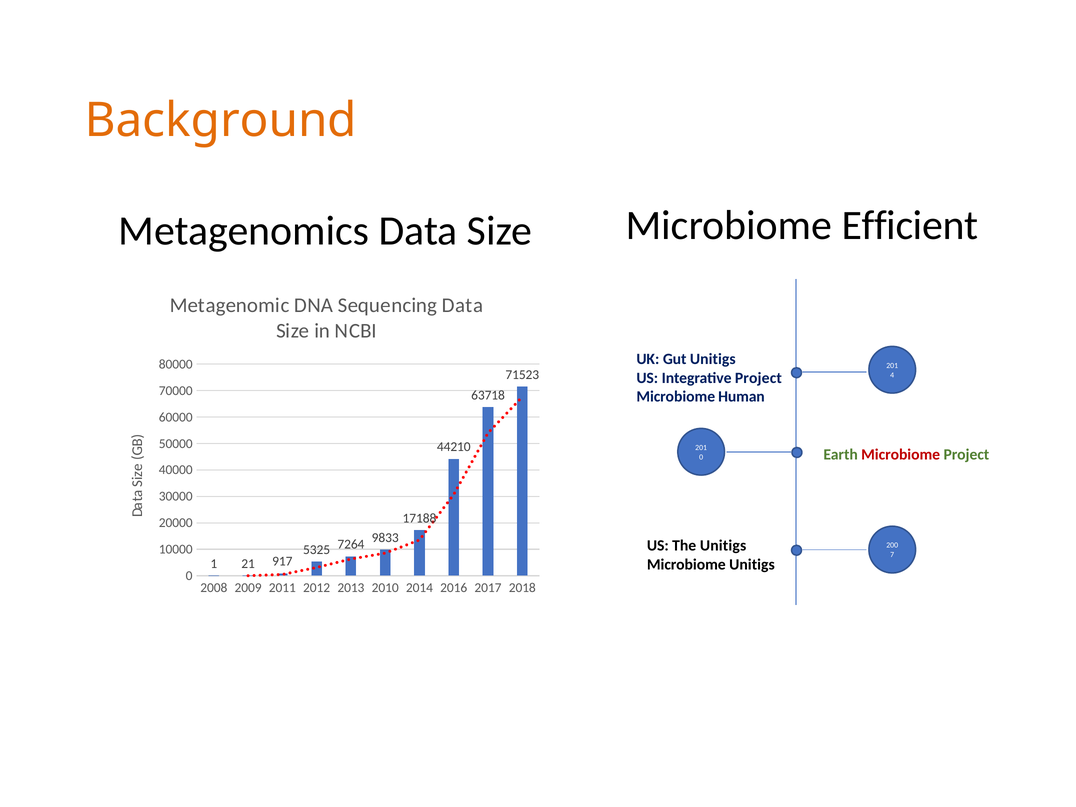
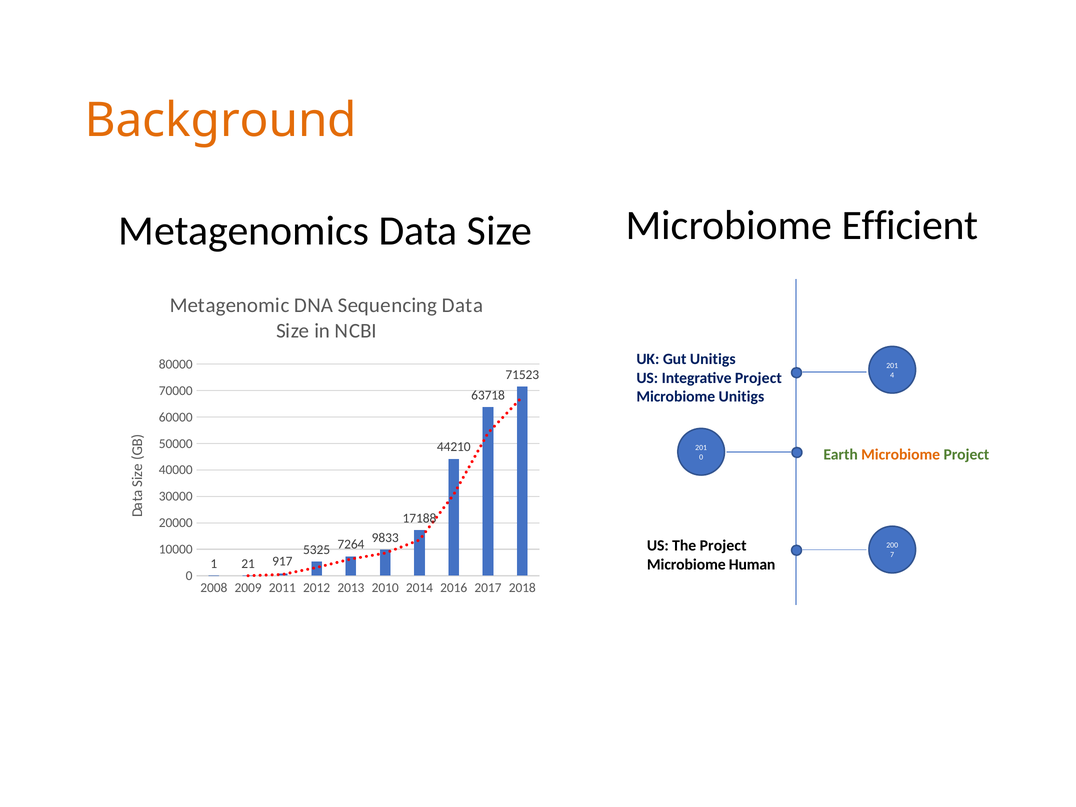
Microbiome Human: Human -> Unitigs
Microbiome at (901, 454) colour: red -> orange
The Unitigs: Unitigs -> Project
Microbiome Unitigs: Unitigs -> Human
